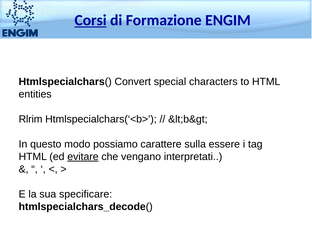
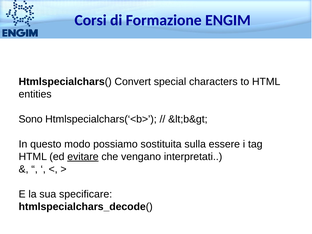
Corsi underline: present -> none
Rlrim: Rlrim -> Sono
carattere: carattere -> sostituita
